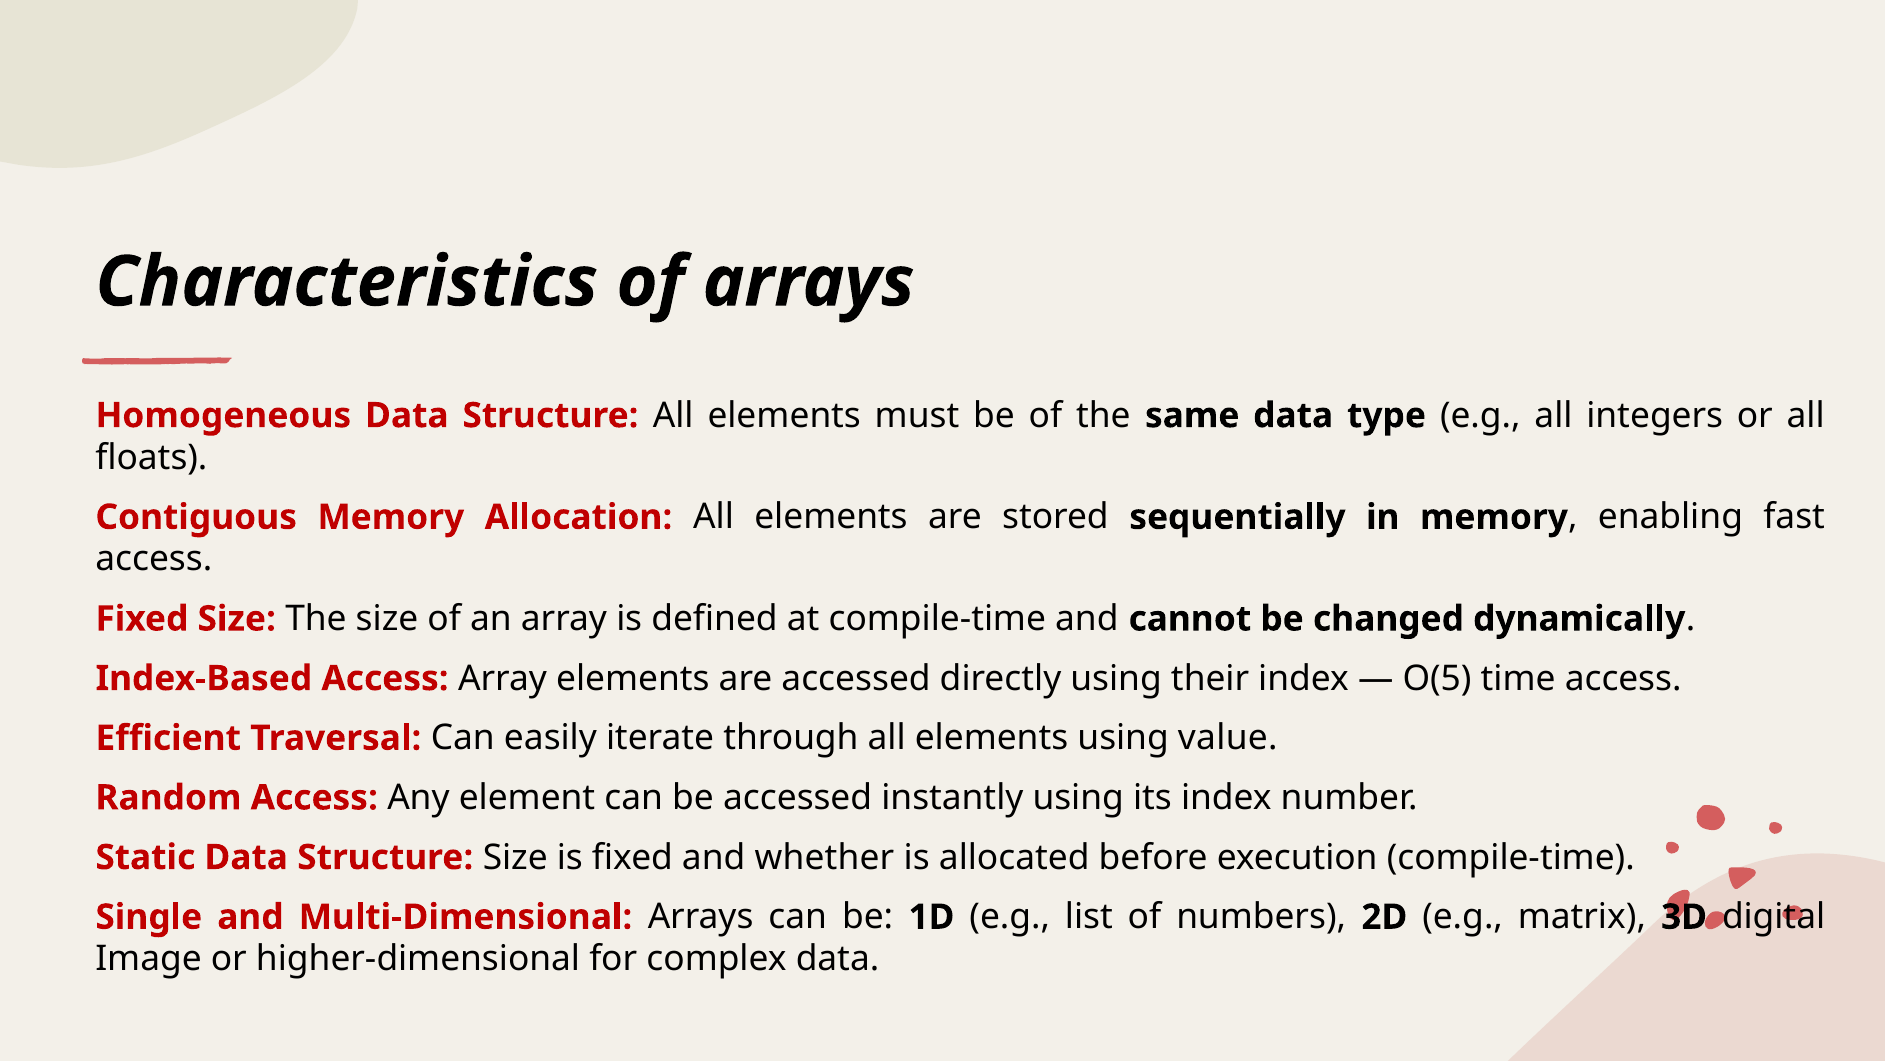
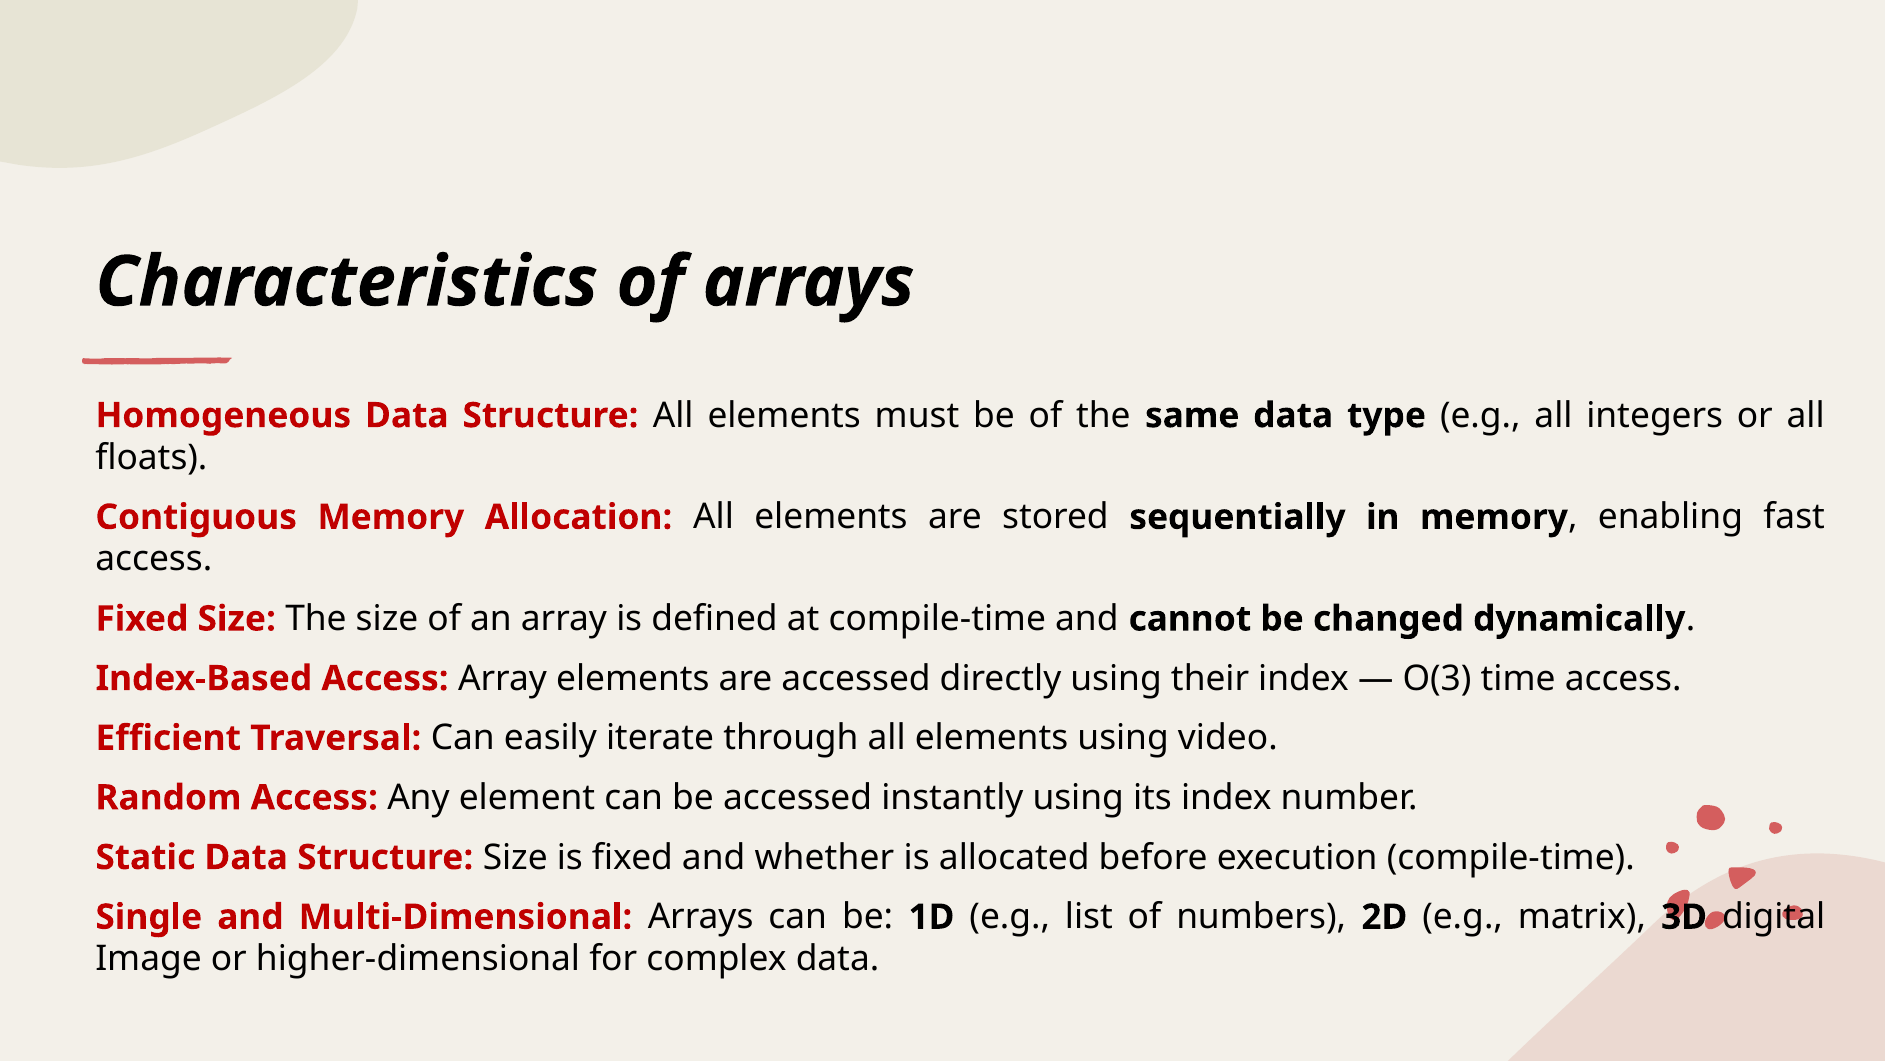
O(5: O(5 -> O(3
value: value -> video
